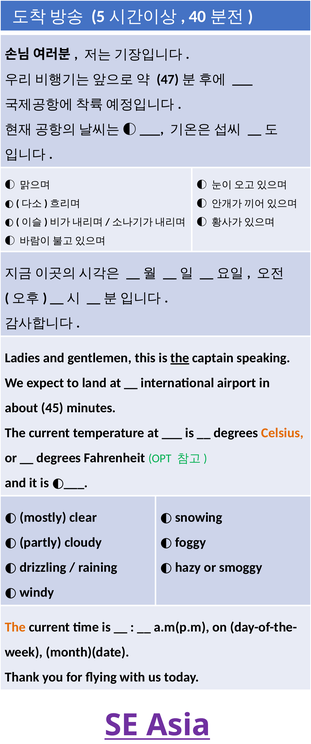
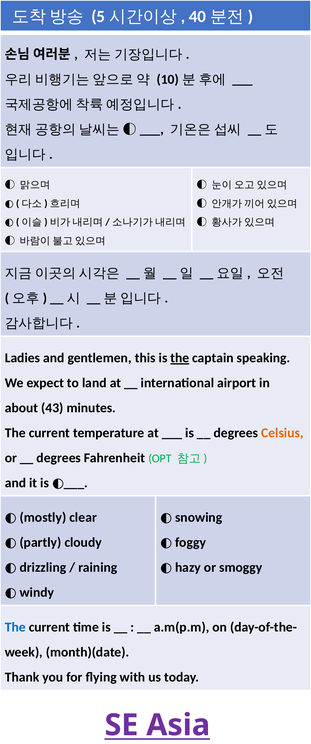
47: 47 -> 10
45: 45 -> 43
The at (15, 627) colour: orange -> blue
